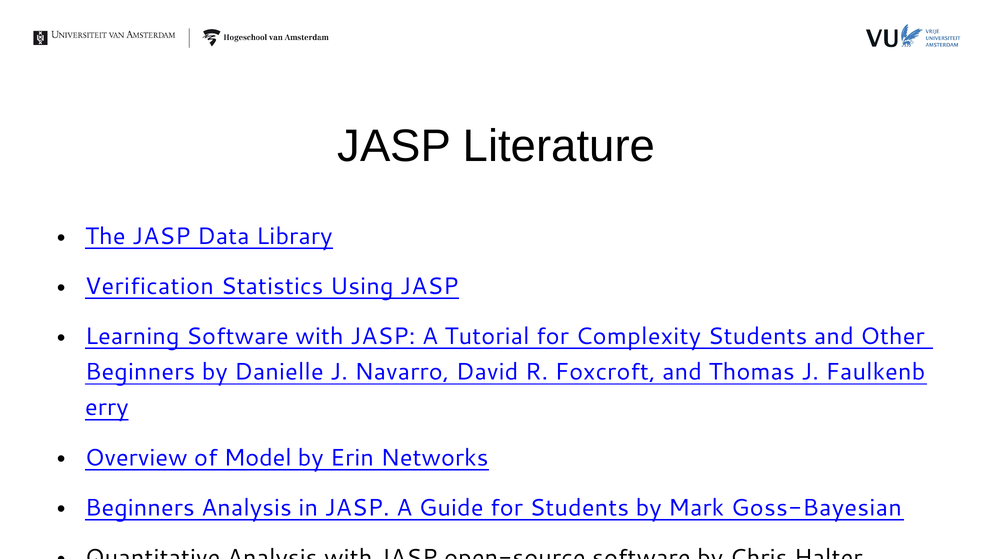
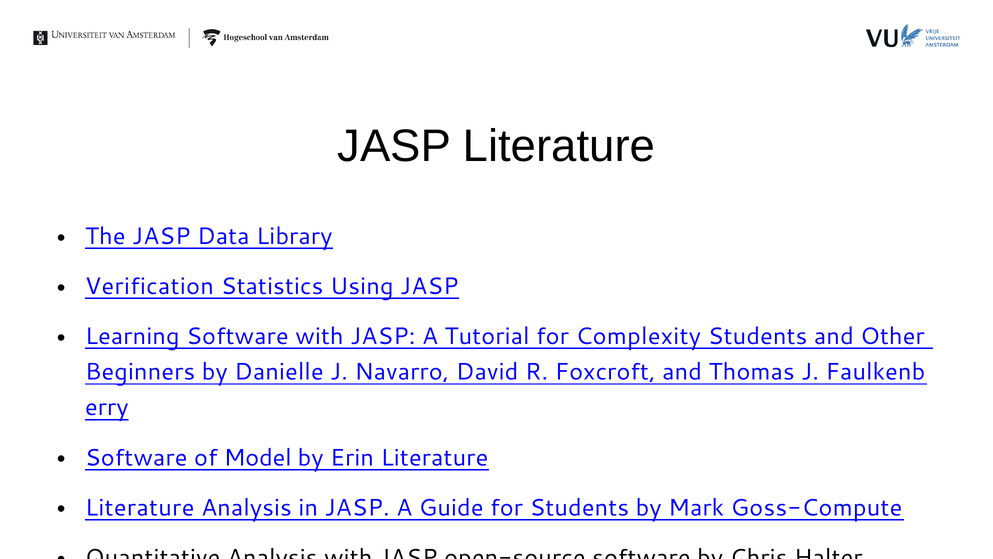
Overview at (136, 457): Overview -> Software
Erin Networks: Networks -> Literature
Beginners at (140, 507): Beginners -> Literature
Goss-Bayesian: Goss-Bayesian -> Goss-Compute
